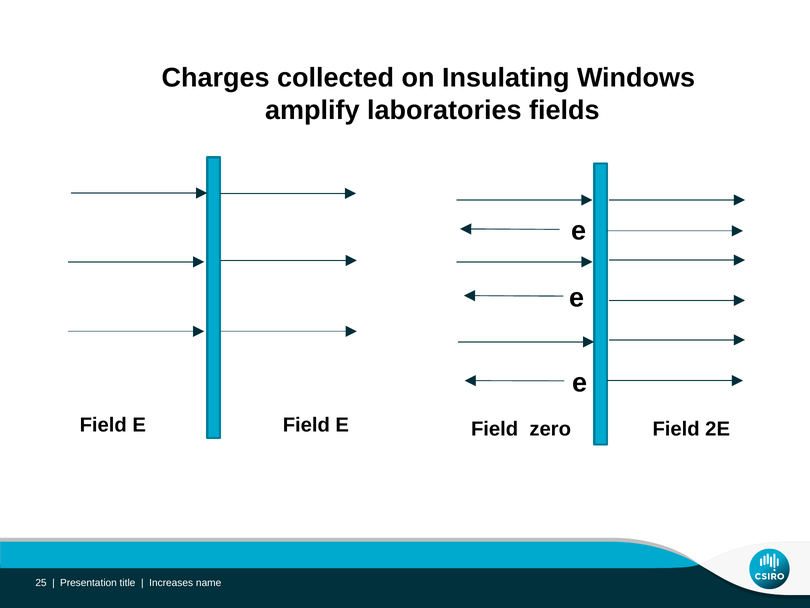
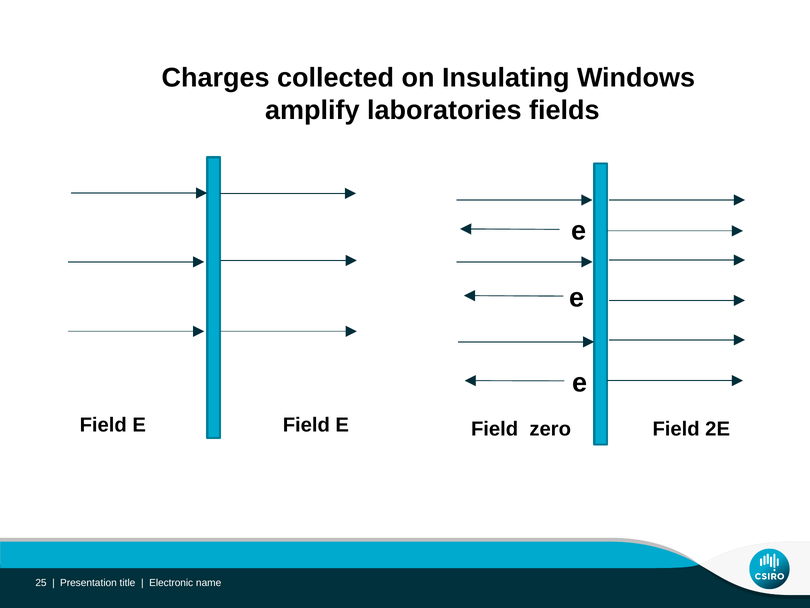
Increases: Increases -> Electronic
